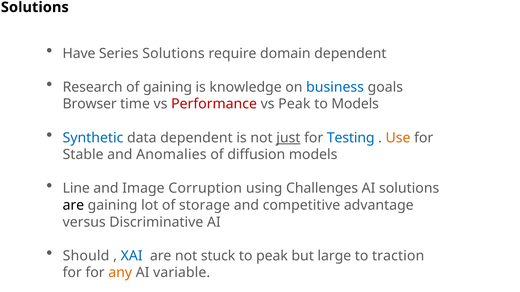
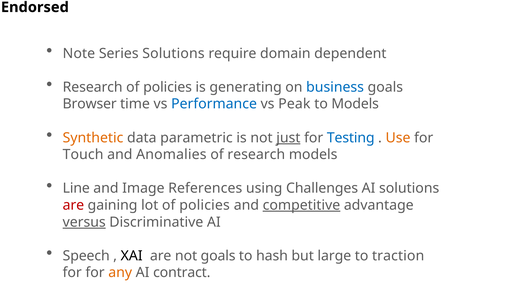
Solutions at (35, 7): Solutions -> Endorsed
Have: Have -> Note
gaining at (168, 87): gaining -> policies
knowledge: knowledge -> generating
Performance colour: red -> blue
Synthetic colour: blue -> orange
data dependent: dependent -> parametric
Stable: Stable -> Touch
of diffusion: diffusion -> research
Corruption: Corruption -> References
are at (73, 206) colour: black -> red
lot of storage: storage -> policies
competitive underline: none -> present
versus underline: none -> present
Should: Should -> Speech
XAI colour: blue -> black
not stuck: stuck -> goals
to peak: peak -> hash
variable: variable -> contract
